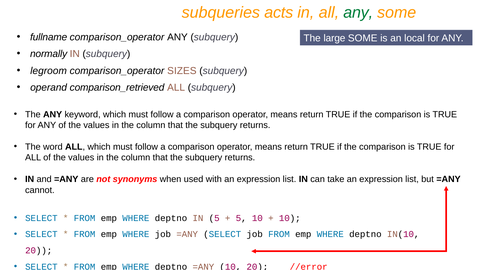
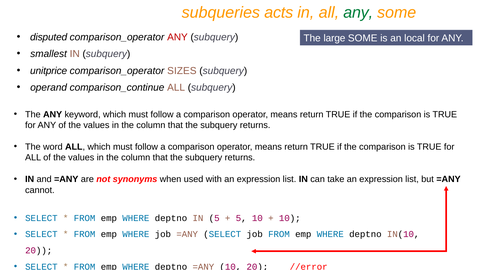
fullname: fullname -> disputed
ANY at (177, 37) colour: black -> red
normally: normally -> smallest
legroom: legroom -> unitprice
comparison_retrieved: comparison_retrieved -> comparison_continue
